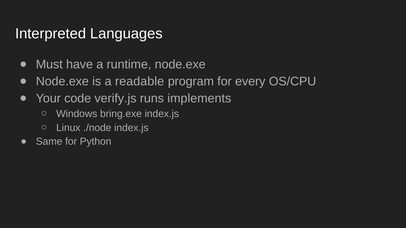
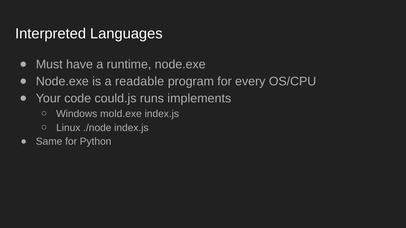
verify.js: verify.js -> could.js
bring.exe: bring.exe -> mold.exe
